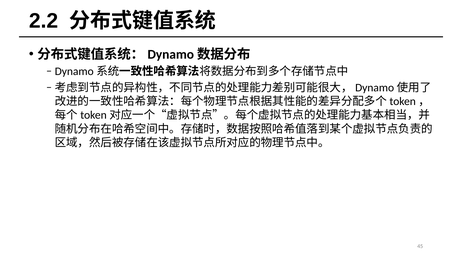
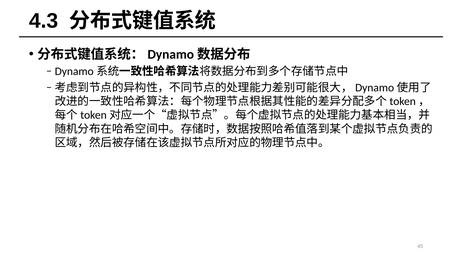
2.2: 2.2 -> 4.3
